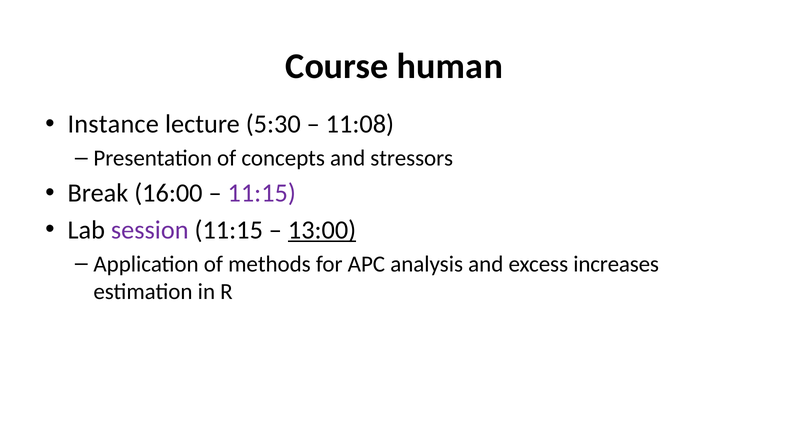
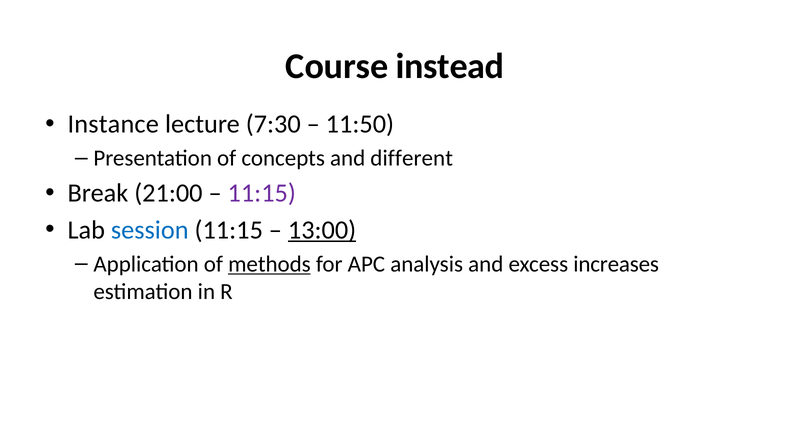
human: human -> instead
5:30: 5:30 -> 7:30
11:08: 11:08 -> 11:50
stressors: stressors -> different
16:00: 16:00 -> 21:00
session colour: purple -> blue
methods underline: none -> present
